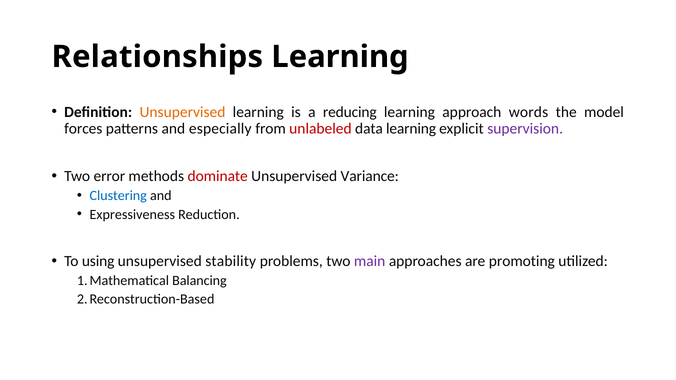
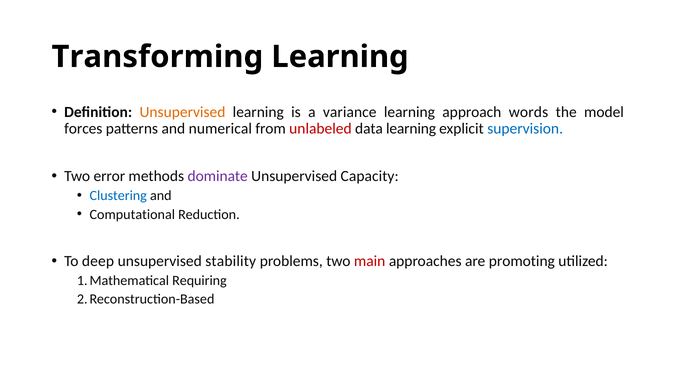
Relationships: Relationships -> Transforming
reducing: reducing -> variance
especially: especially -> numerical
supervision colour: purple -> blue
dominate colour: red -> purple
Variance: Variance -> Capacity
Expressiveness: Expressiveness -> Computational
using: using -> deep
main colour: purple -> red
Balancing: Balancing -> Requiring
